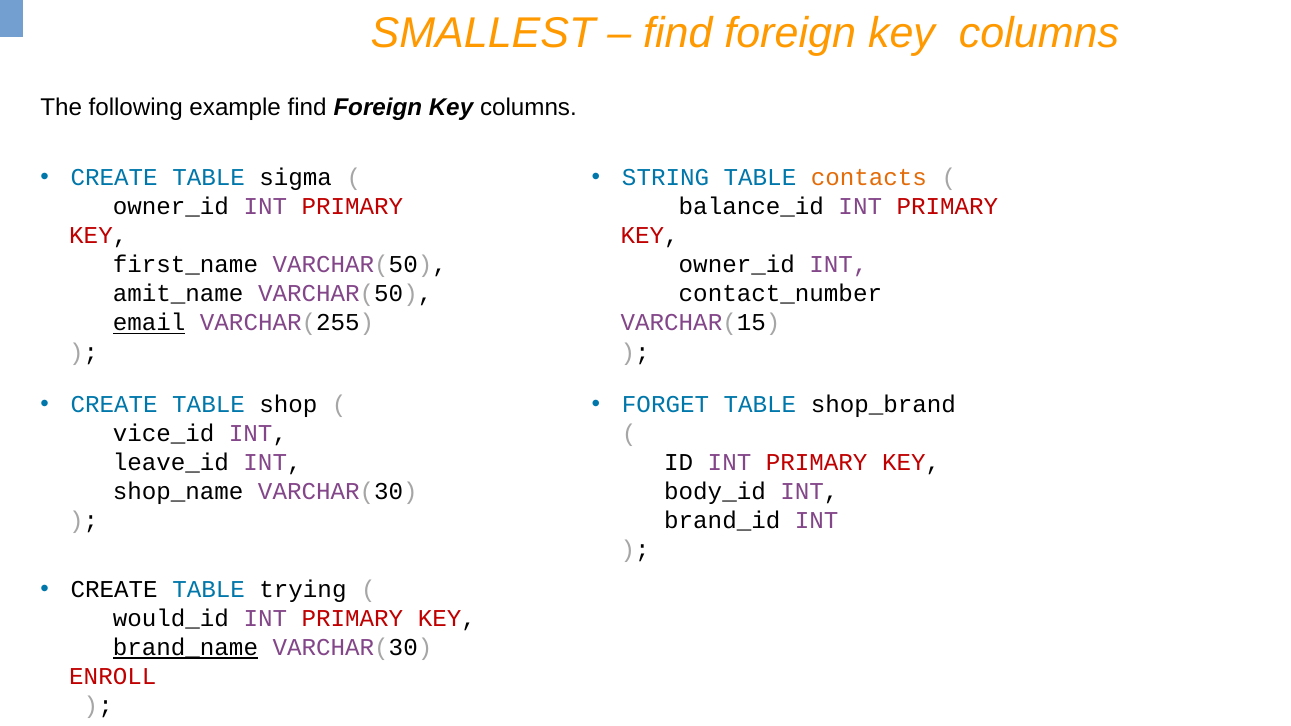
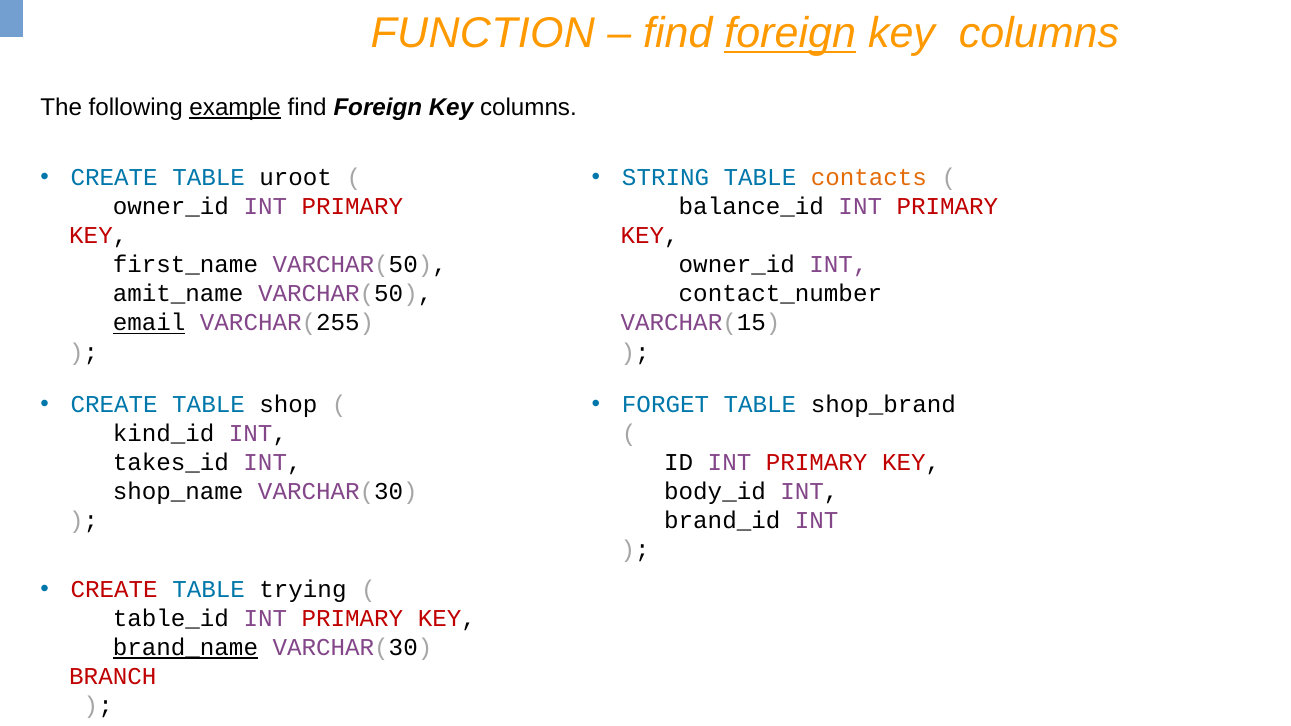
SMALLEST: SMALLEST -> FUNCTION
foreign at (790, 34) underline: none -> present
example underline: none -> present
sigma: sigma -> uroot
vice_id: vice_id -> kind_id
leave_id: leave_id -> takes_id
CREATE at (114, 590) colour: black -> red
would_id: would_id -> table_id
ENROLL: ENROLL -> BRANCH
